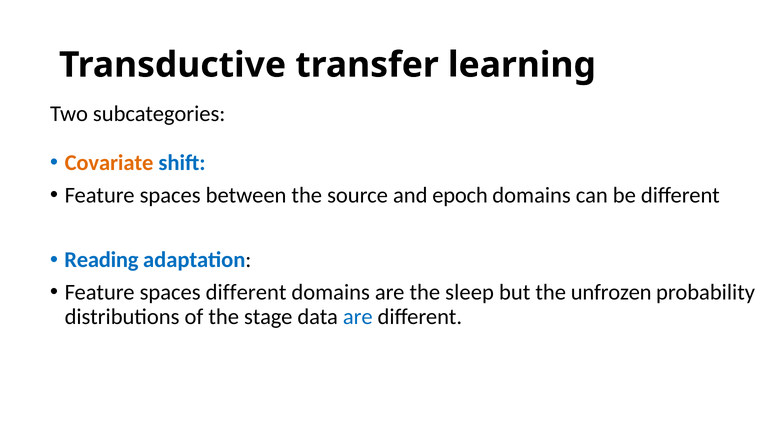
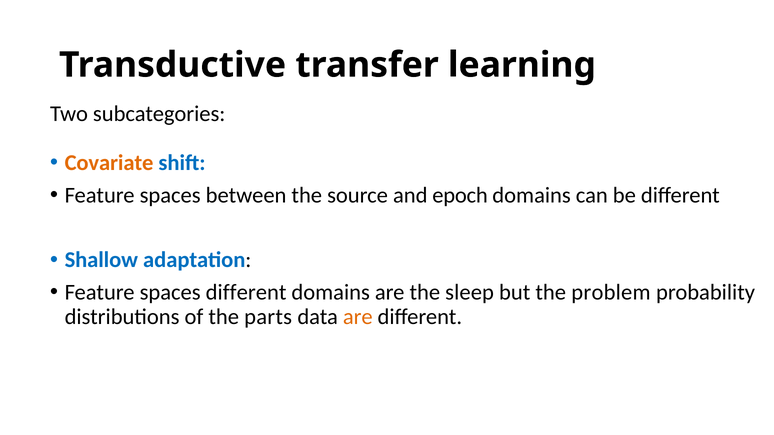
Reading: Reading -> Shallow
unfrozen: unfrozen -> problem
stage: stage -> parts
are at (358, 317) colour: blue -> orange
